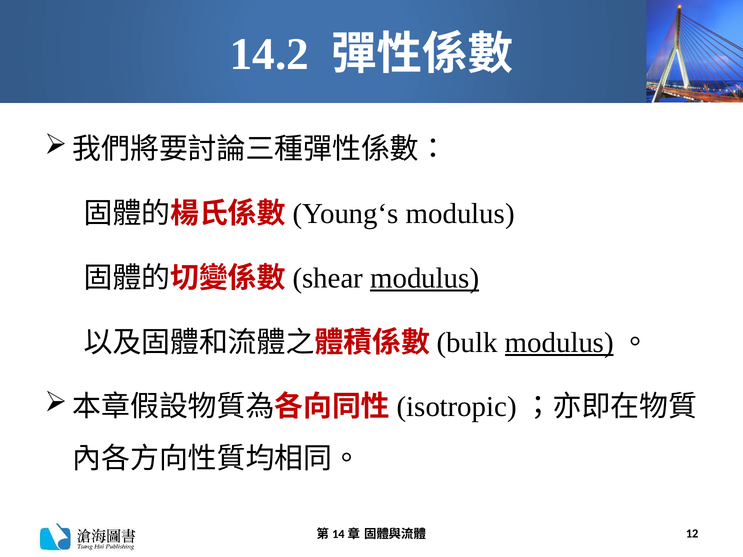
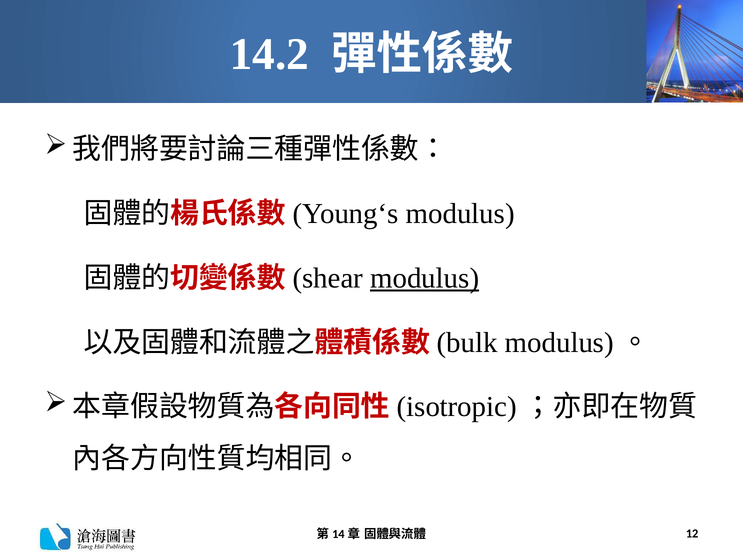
modulus at (559, 343) underline: present -> none
